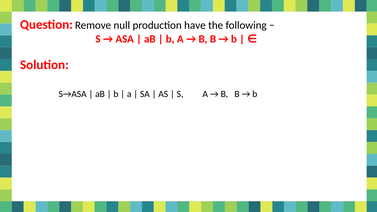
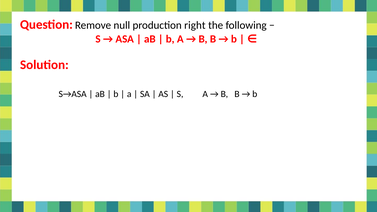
have: have -> right
